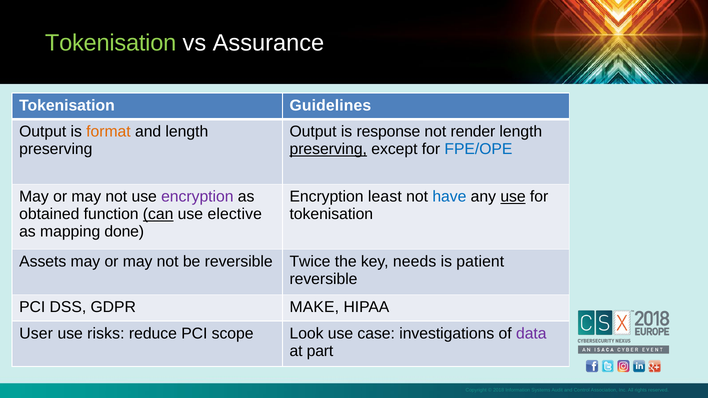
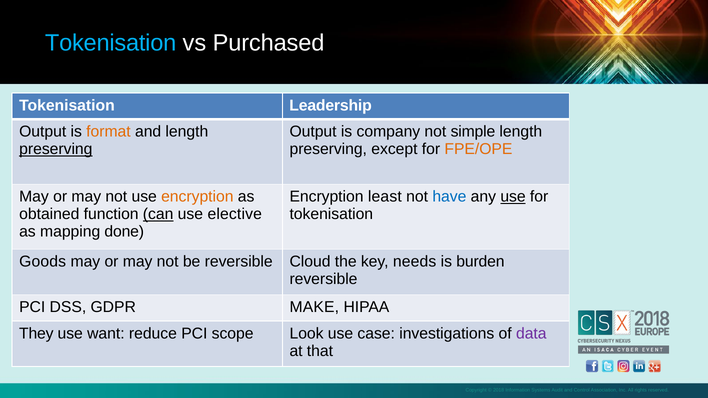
Tokenisation at (111, 43) colour: light green -> light blue
Assurance: Assurance -> Purchased
Guidelines: Guidelines -> Leadership
response: response -> company
render: render -> simple
preserving at (56, 149) underline: none -> present
preserving at (328, 149) underline: present -> none
FPE/OPE colour: blue -> orange
encryption at (197, 197) colour: purple -> orange
Assets: Assets -> Goods
Twice: Twice -> Cloud
patient: patient -> burden
User: User -> They
risks: risks -> want
part: part -> that
